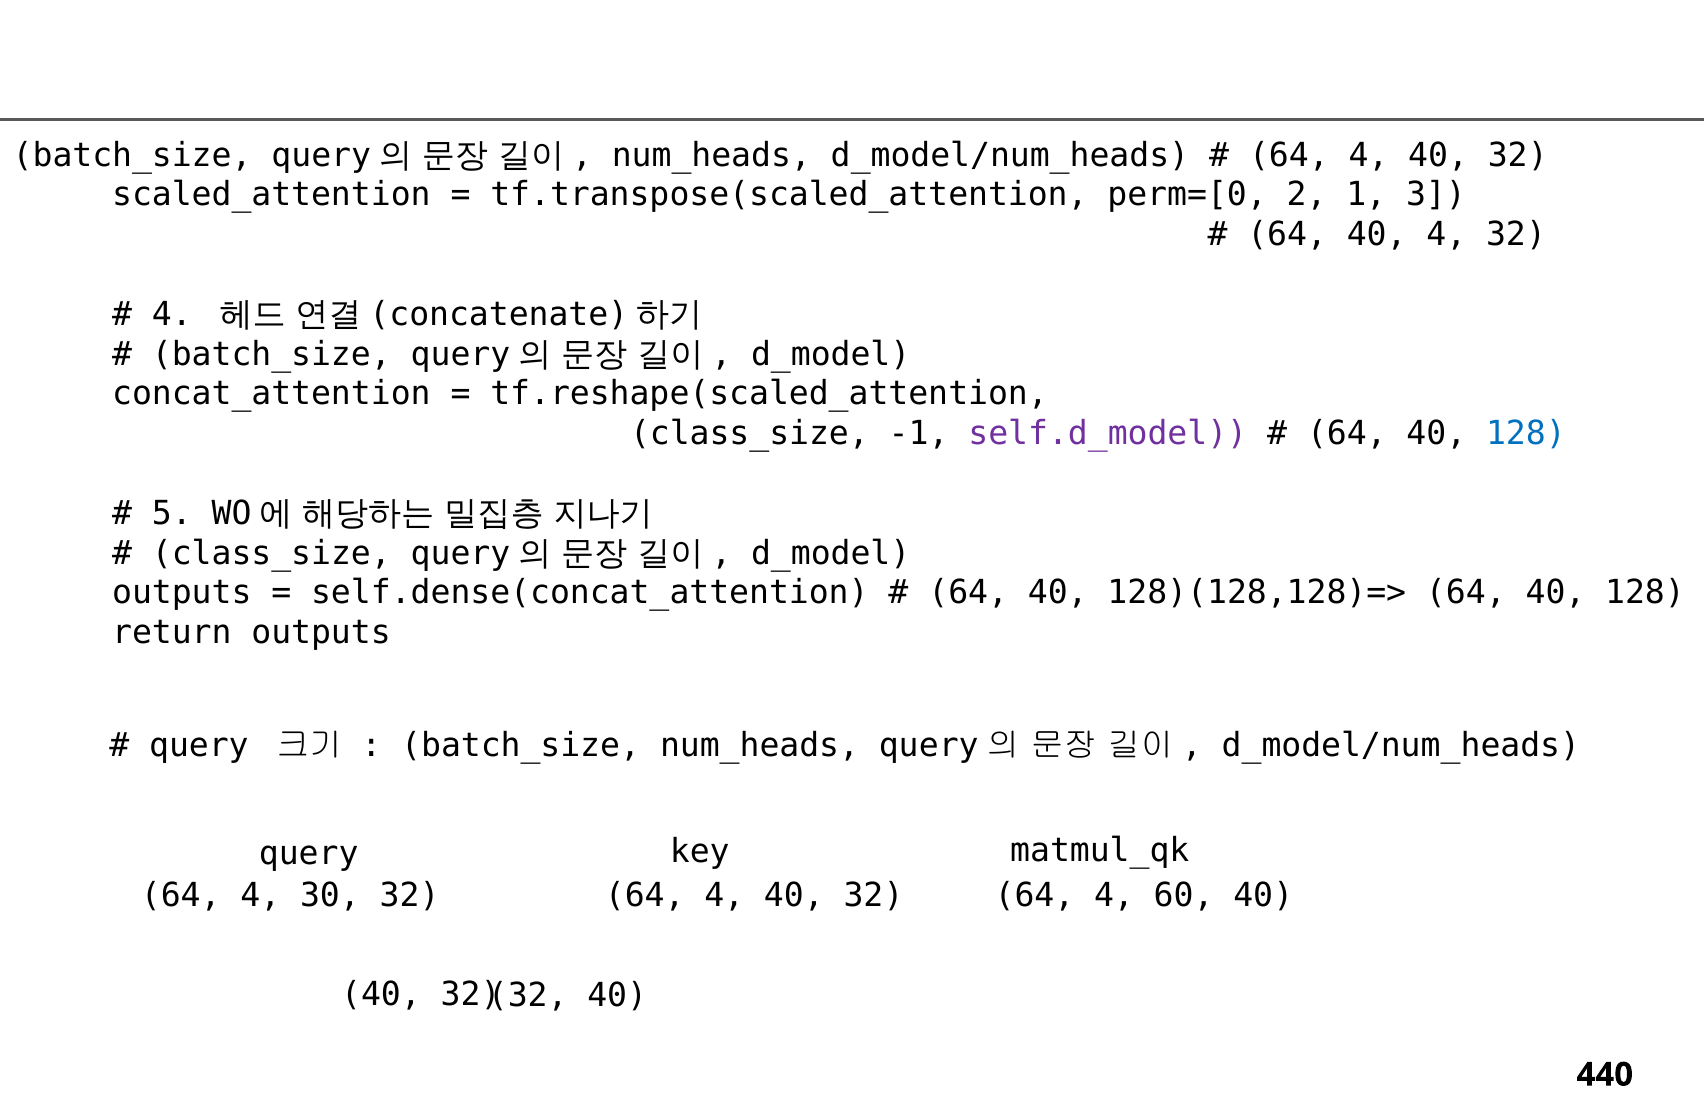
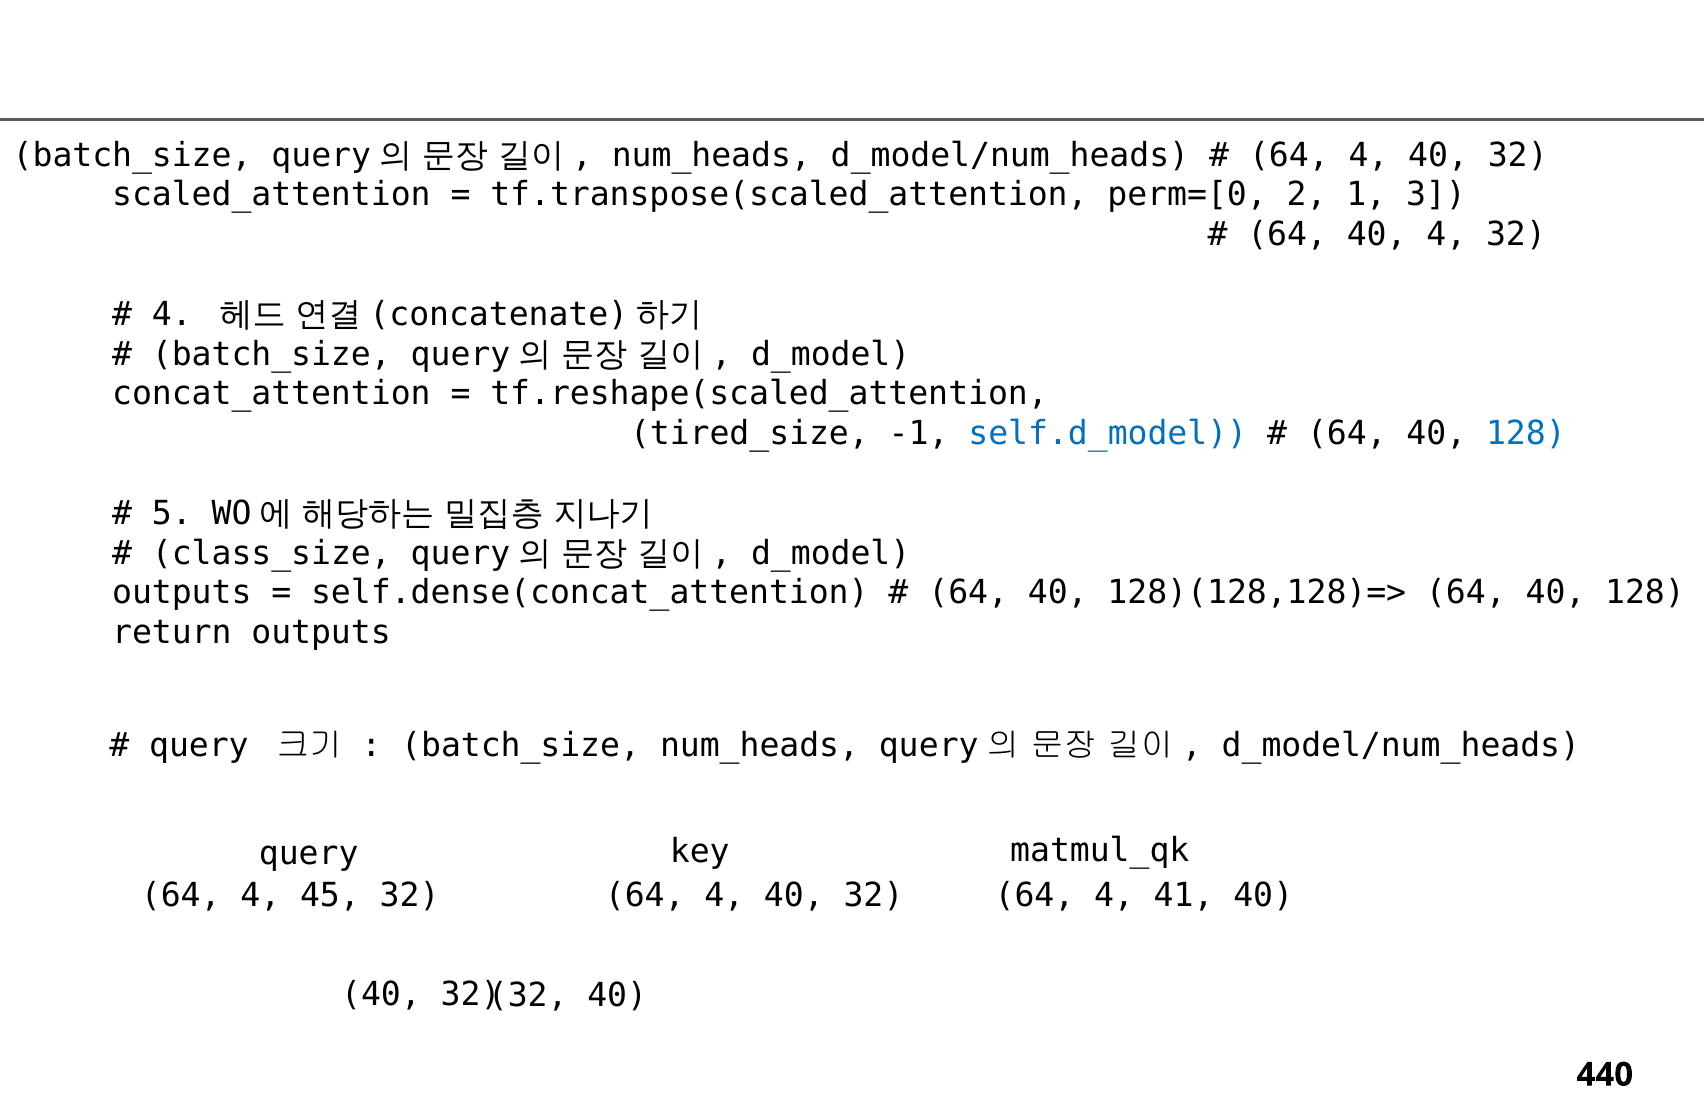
class_size at (749, 433): class_size -> tired_size
self.d_model colour: purple -> blue
30: 30 -> 45
60: 60 -> 41
